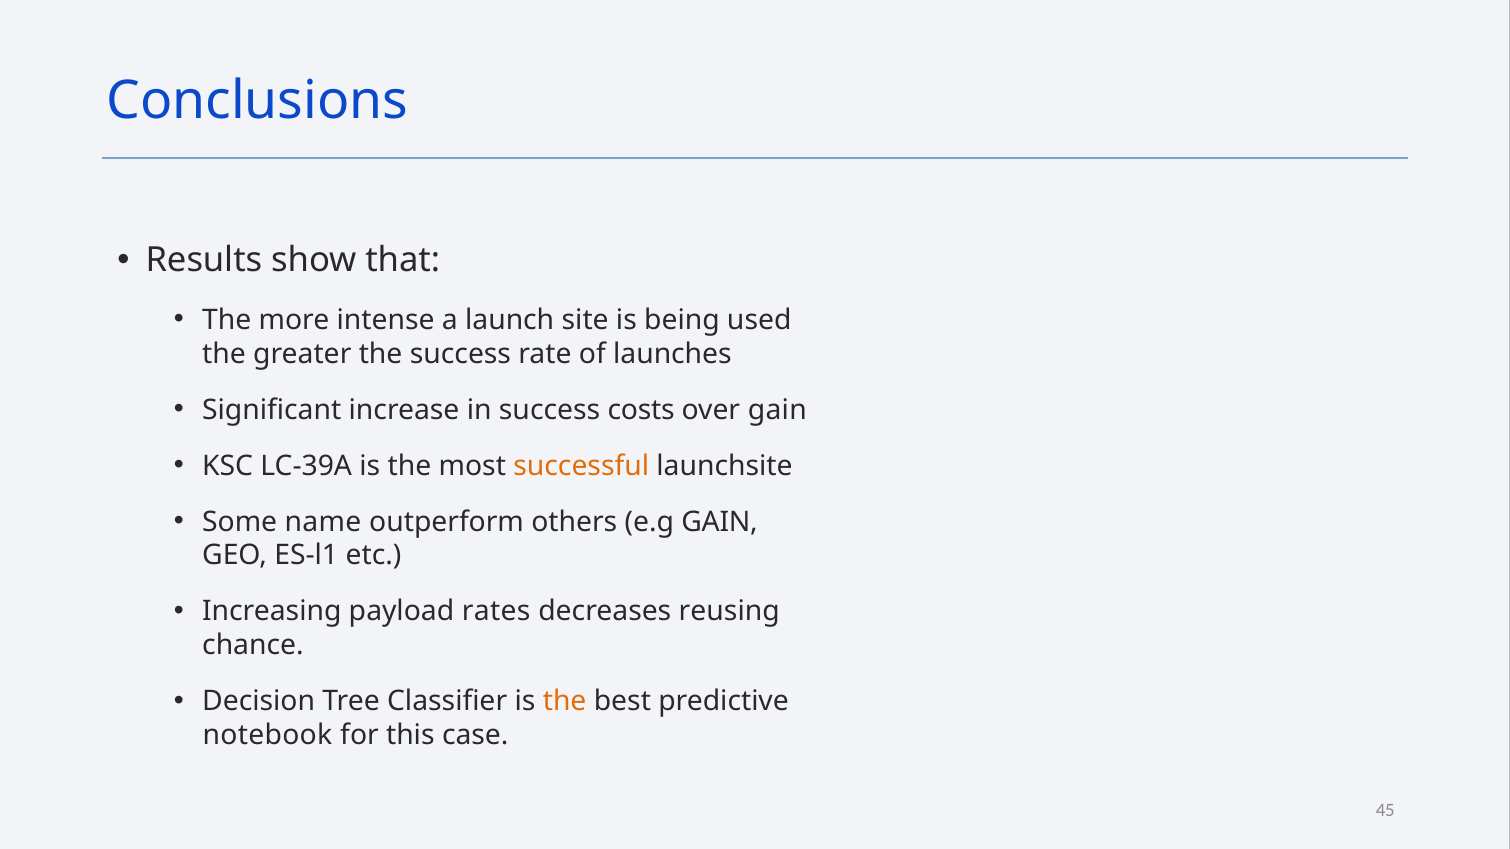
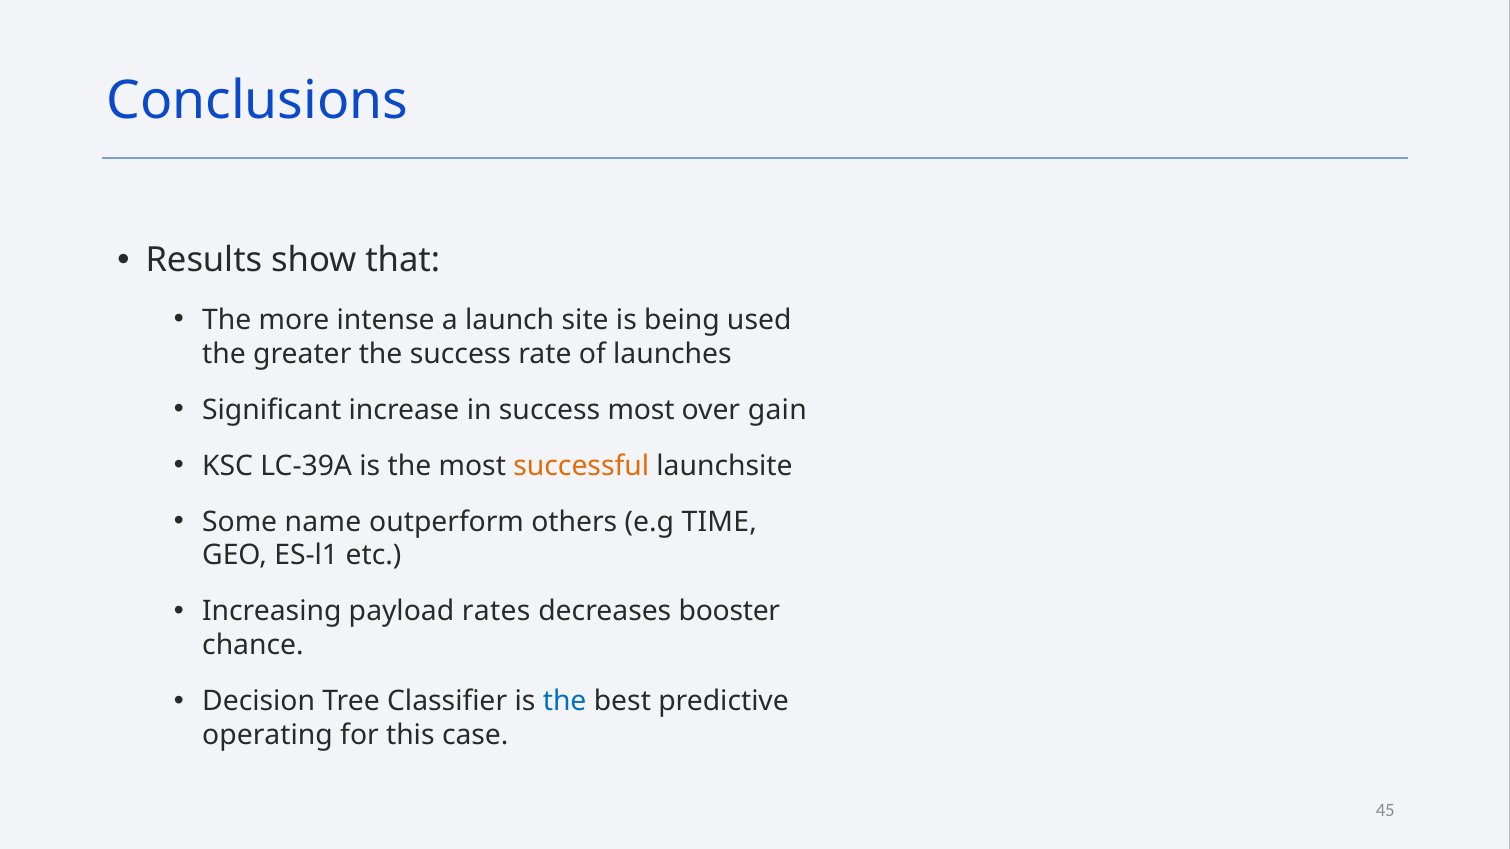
success costs: costs -> most
e.g GAIN: GAIN -> TIME
reusing: reusing -> booster
the at (565, 702) colour: orange -> blue
notebook: notebook -> operating
